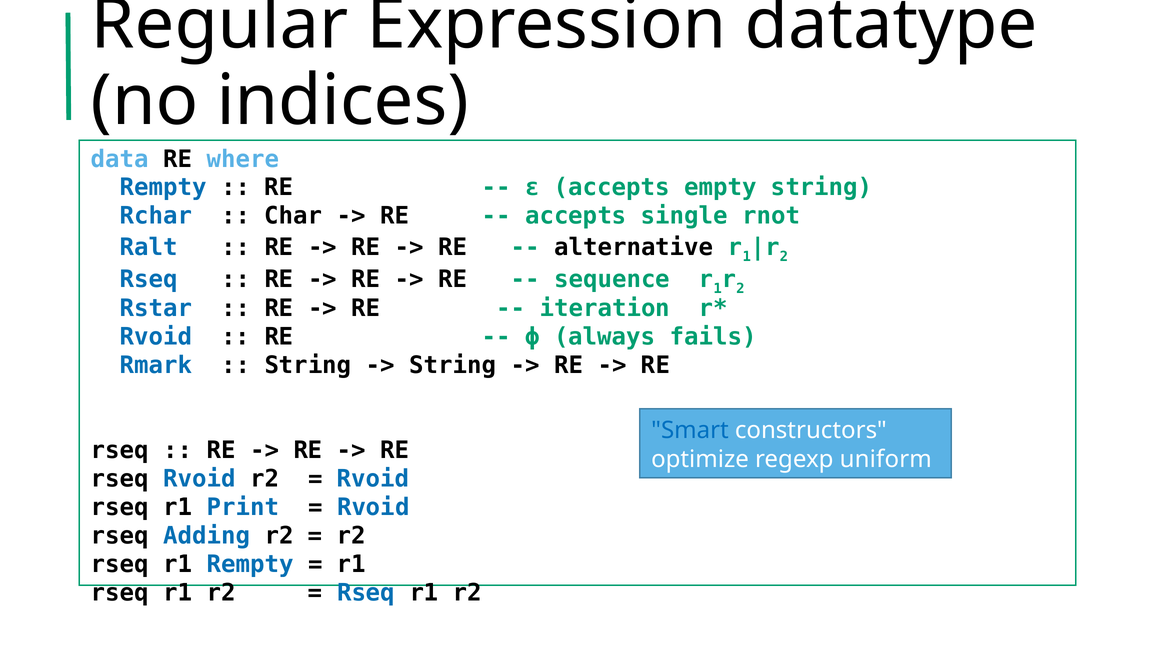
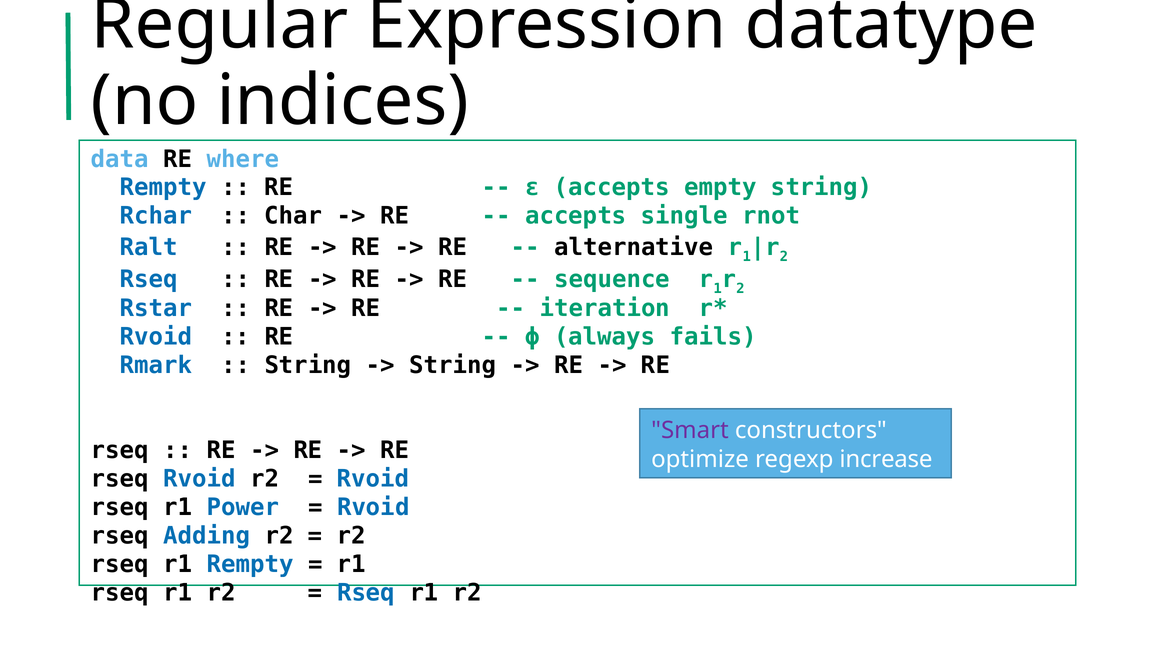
Smart colour: blue -> purple
uniform: uniform -> increase
Print: Print -> Power
